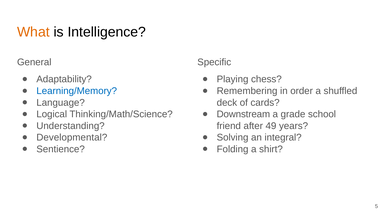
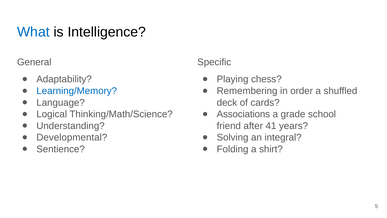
What colour: orange -> blue
Downstream: Downstream -> Associations
49: 49 -> 41
